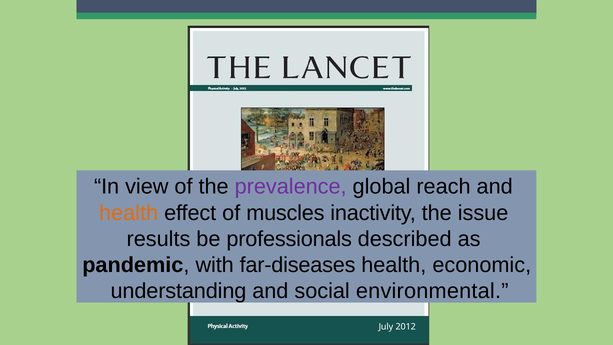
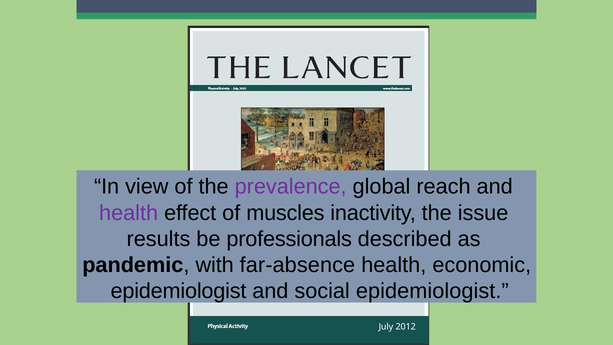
health at (129, 213) colour: orange -> purple
far-diseases: far-diseases -> far-absence
understanding at (178, 291): understanding -> epidemiologist
social environmental: environmental -> epidemiologist
